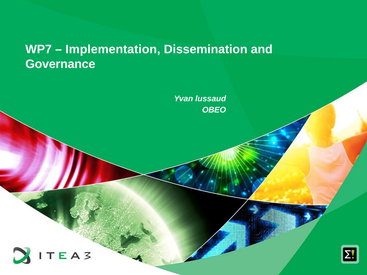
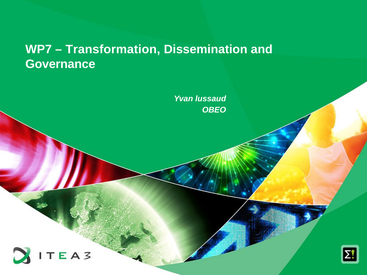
Implementation: Implementation -> Transformation
